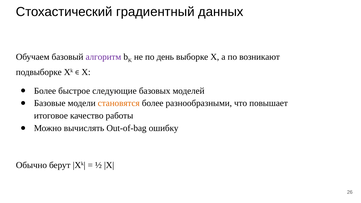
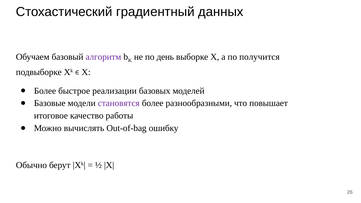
возникают: возникают -> получится
следующие: следующие -> реализации
становятся colour: orange -> purple
